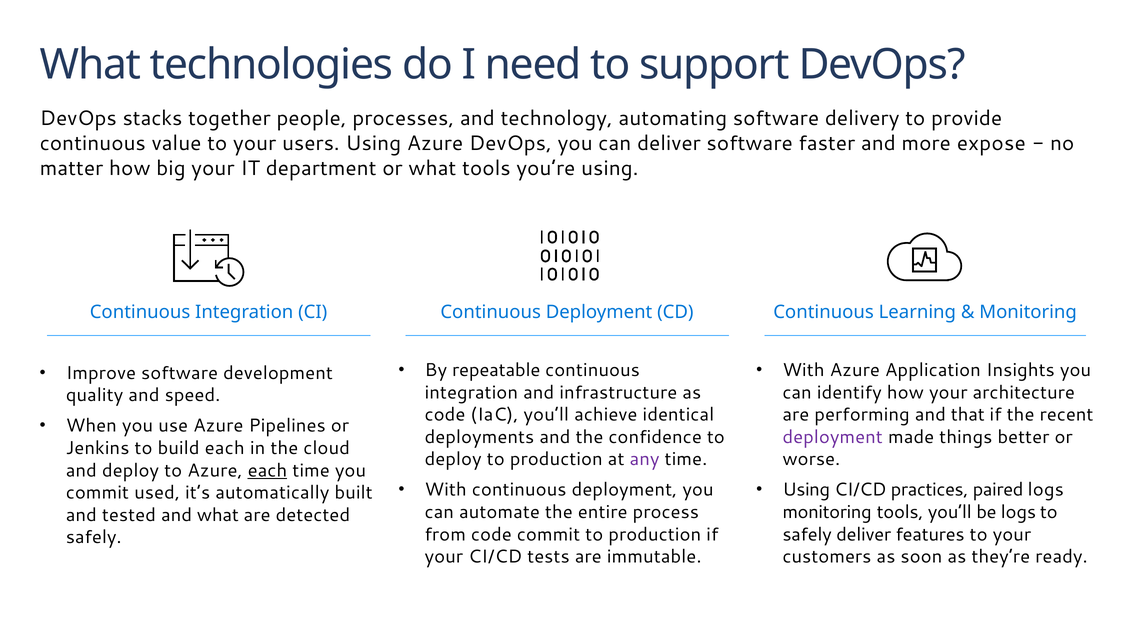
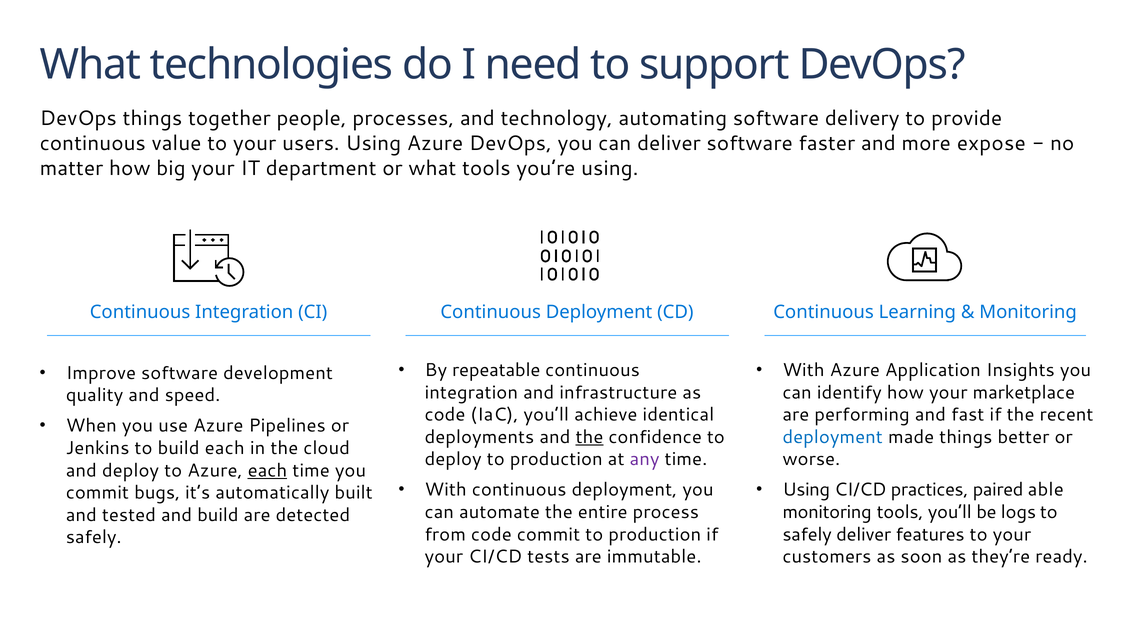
DevOps stacks: stacks -> things
architecture: architecture -> marketplace
that: that -> fast
the at (589, 437) underline: none -> present
deployment at (833, 437) colour: purple -> blue
paired logs: logs -> able
used: used -> bugs
and what: what -> build
